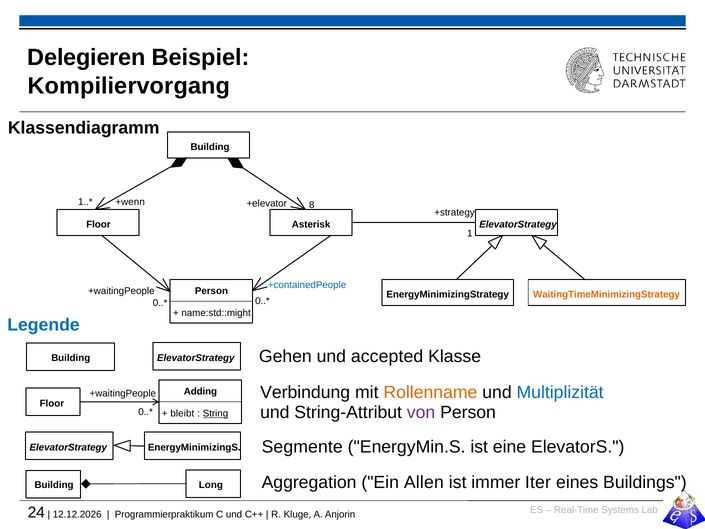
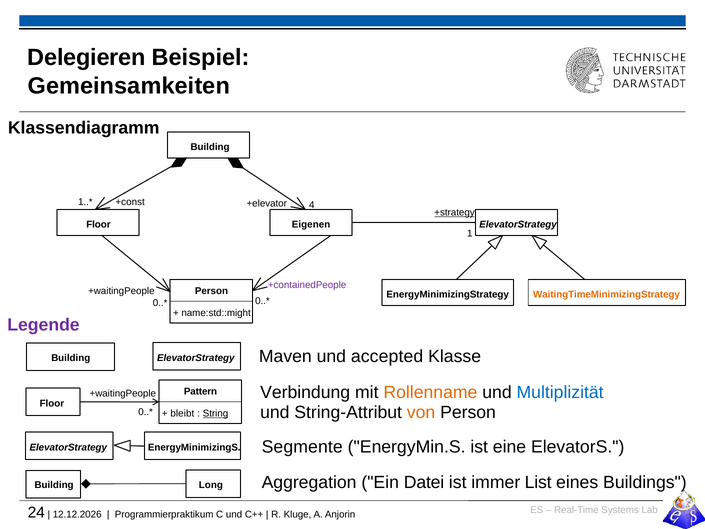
Kompiliervorgang: Kompiliervorgang -> Gemeinsamkeiten
+wenn: +wenn -> +const
8: 8 -> 4
+strategy underline: none -> present
Asterisk: Asterisk -> Eigenen
+containedPeople colour: blue -> purple
Legende colour: blue -> purple
Gehen: Gehen -> Maven
Adding: Adding -> Pattern
von colour: purple -> orange
Allen: Allen -> Datei
Iter: Iter -> List
